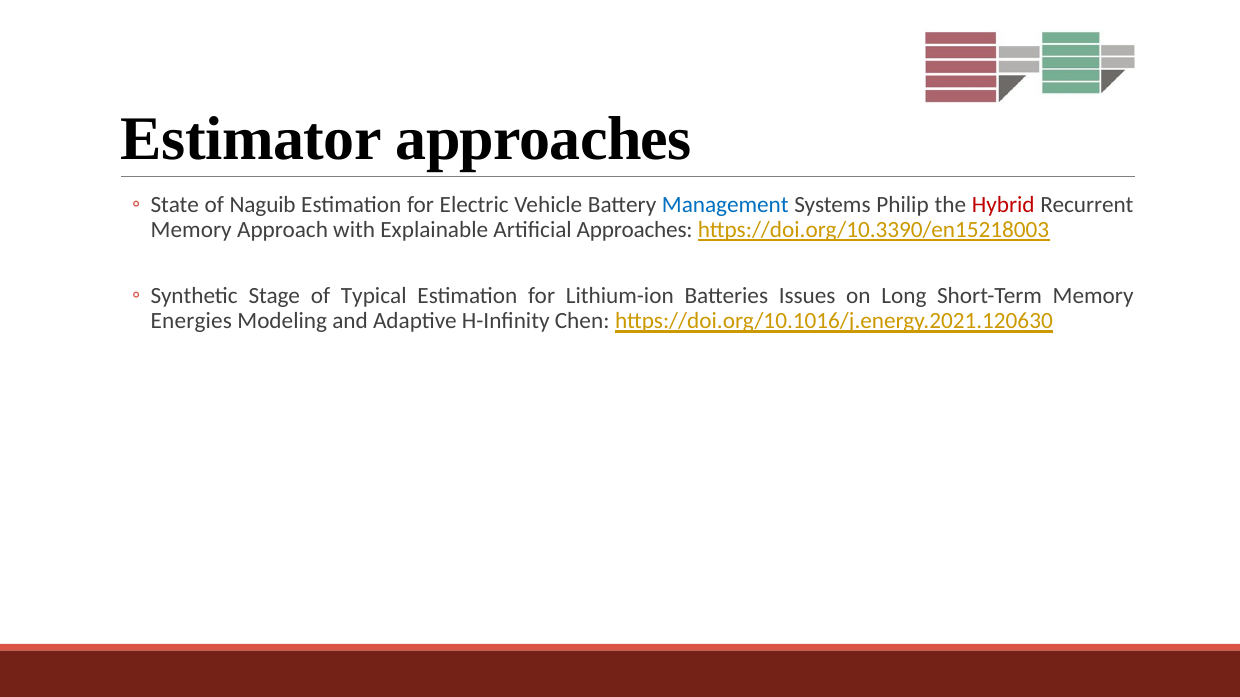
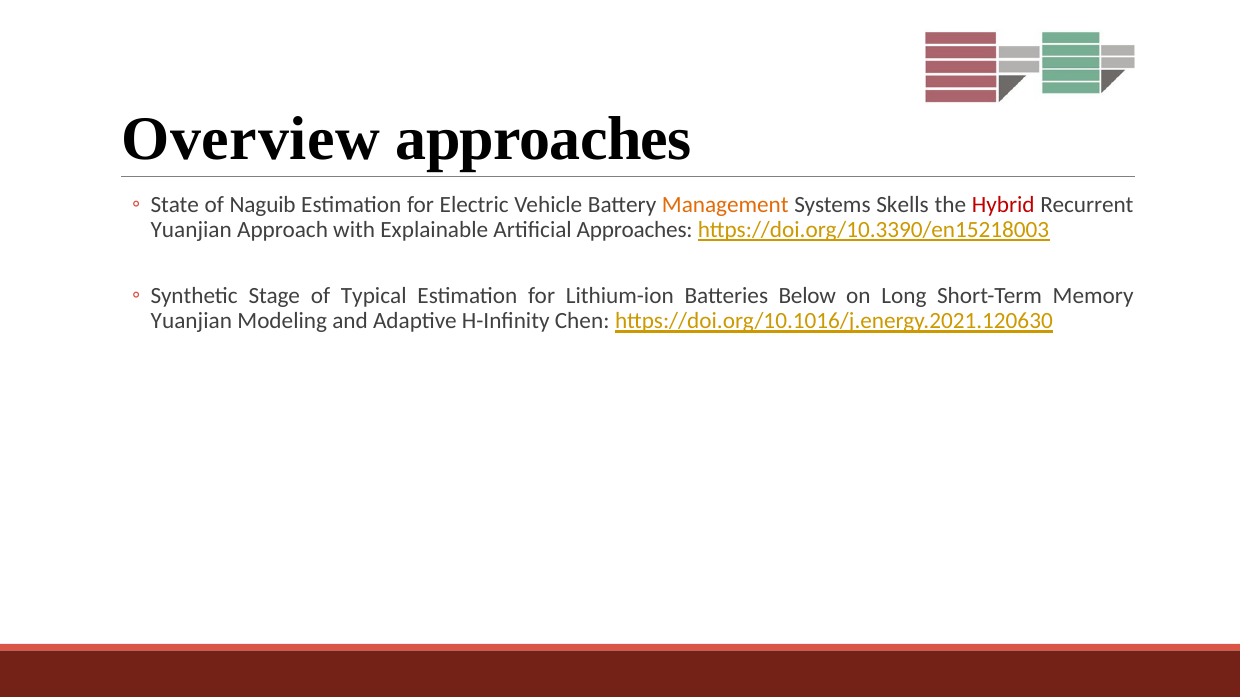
Estimator: Estimator -> Overview
Management colour: blue -> orange
Philip: Philip -> Skells
Memory at (191, 230): Memory -> Yuanjian
Issues: Issues -> Below
Energies at (191, 322): Energies -> Yuanjian
